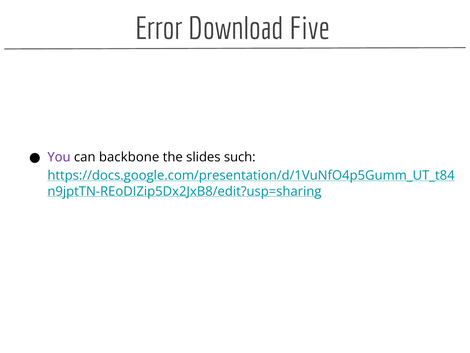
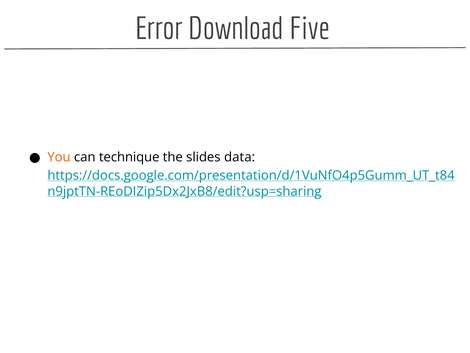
You colour: purple -> orange
backbone: backbone -> technique
such: such -> data
